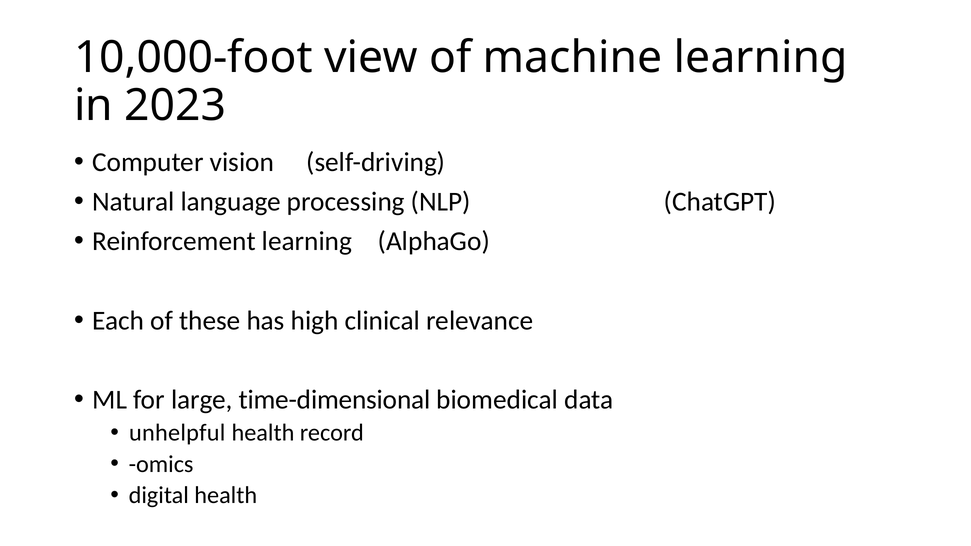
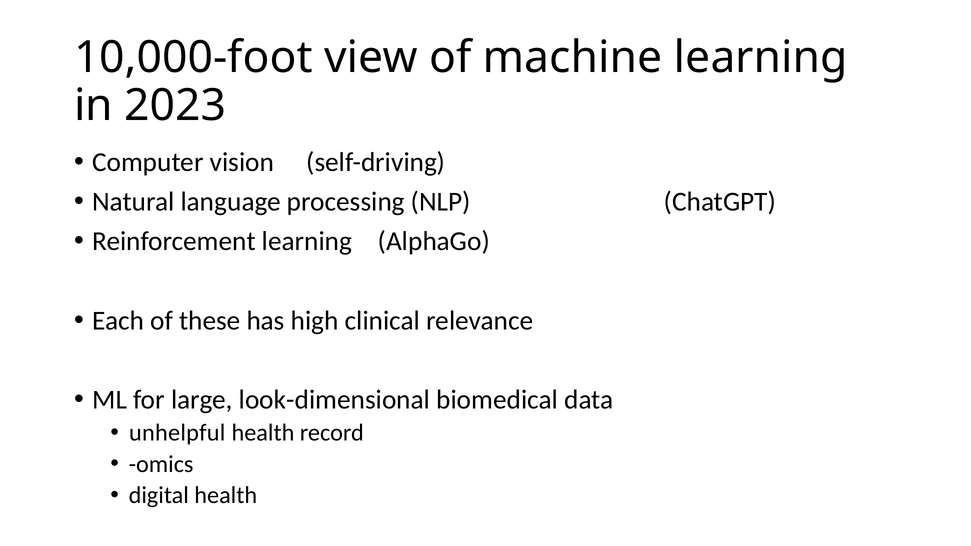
time-dimensional: time-dimensional -> look-dimensional
